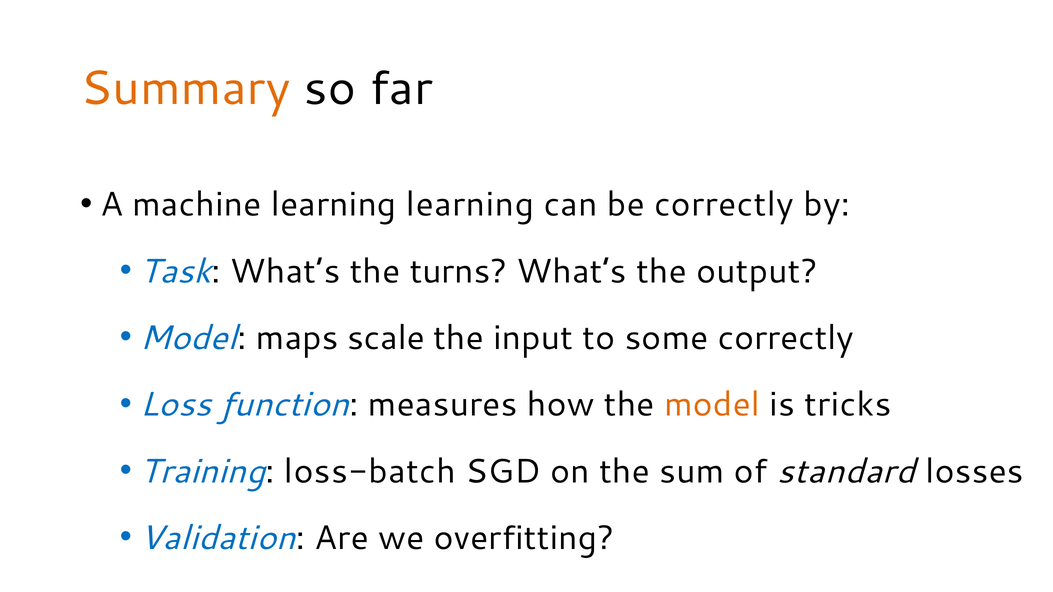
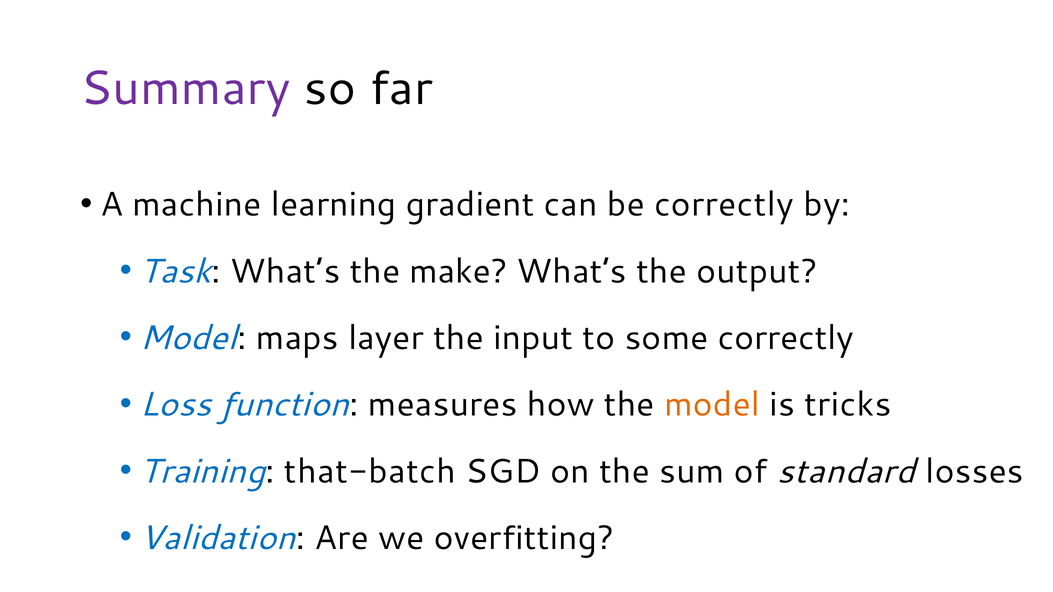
Summary colour: orange -> purple
learning learning: learning -> gradient
turns: turns -> make
scale: scale -> layer
loss-batch: loss-batch -> that-batch
